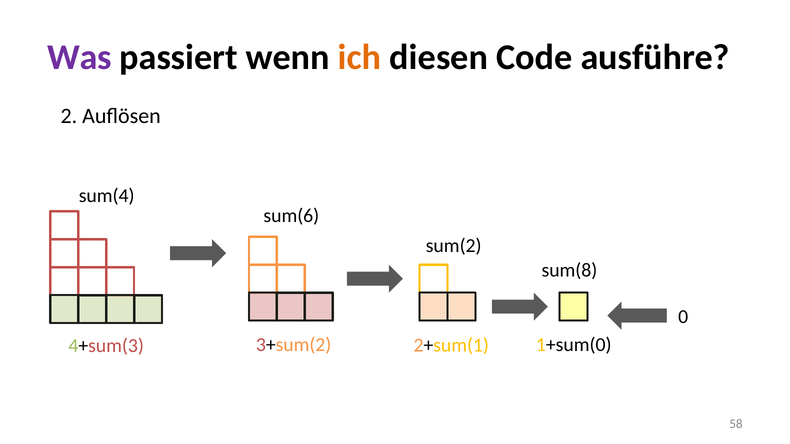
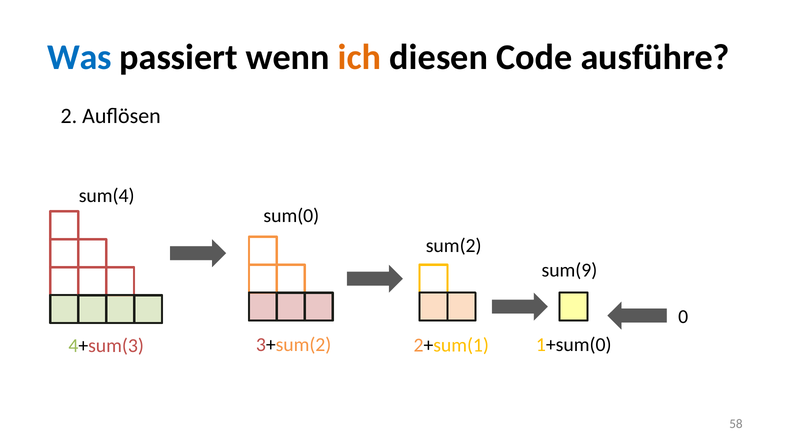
Was colour: purple -> blue
sum(6: sum(6 -> sum(0
sum(8: sum(8 -> sum(9
